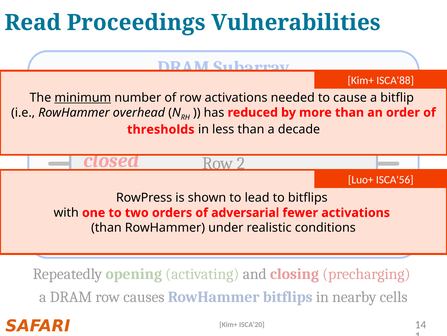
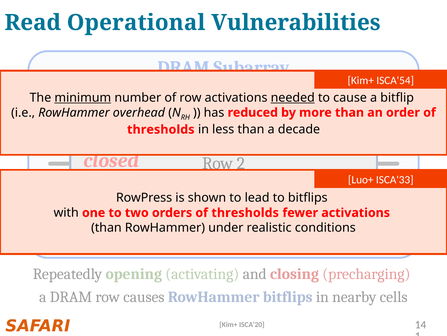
Proceedings: Proceedings -> Operational
ISCA'88: ISCA'88 -> ISCA'54
needed underline: none -> present
ISCA'56: ISCA'56 -> ISCA'33
orders of adversarial: adversarial -> thresholds
